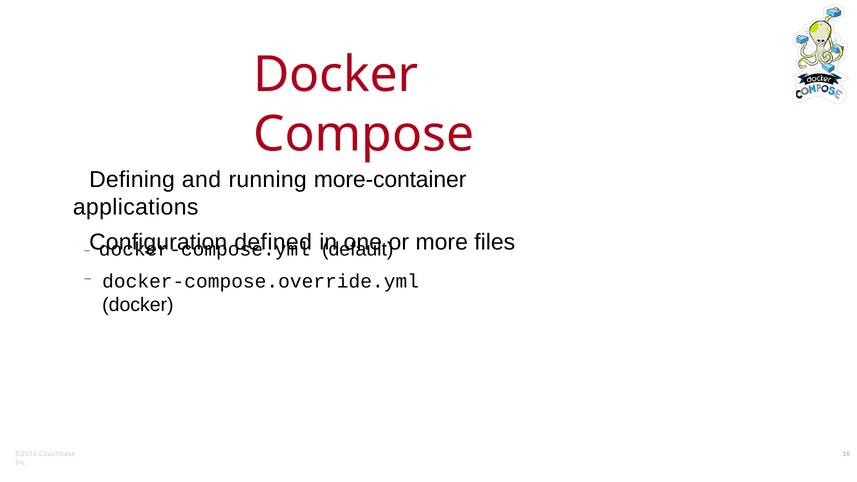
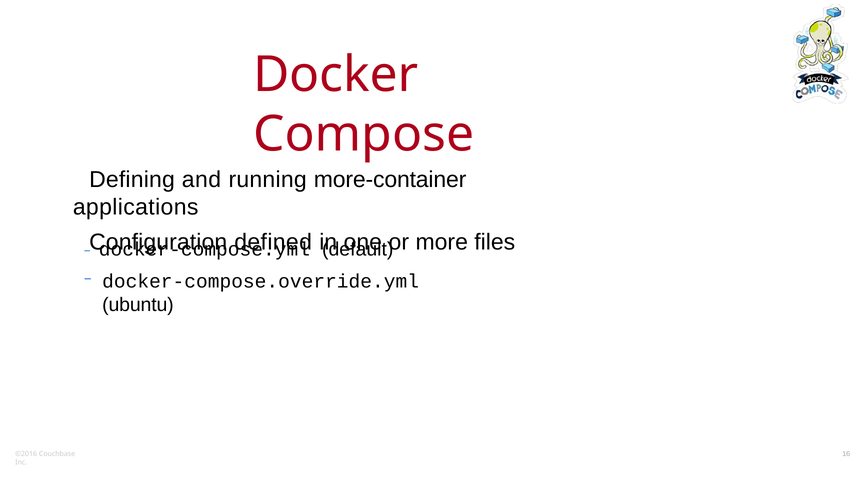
docker at (138, 305): docker -> ubuntu
